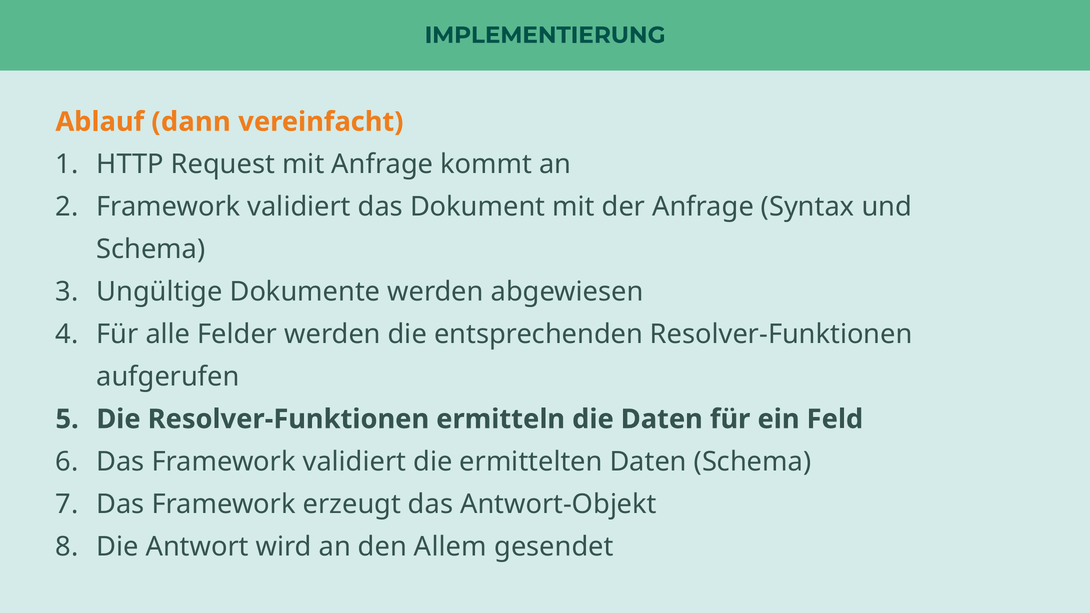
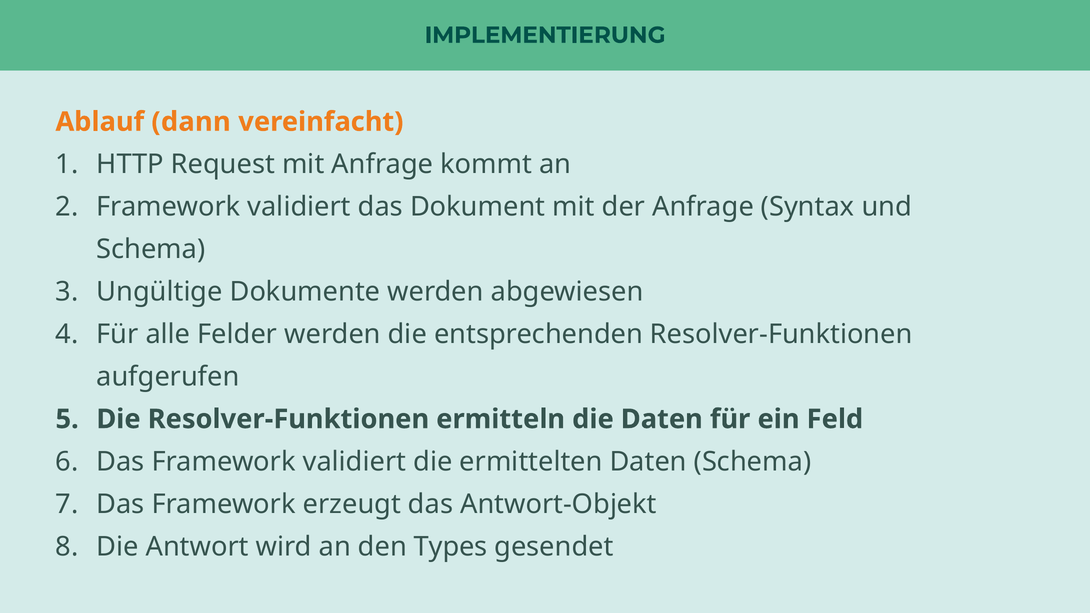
Allem: Allem -> Types
